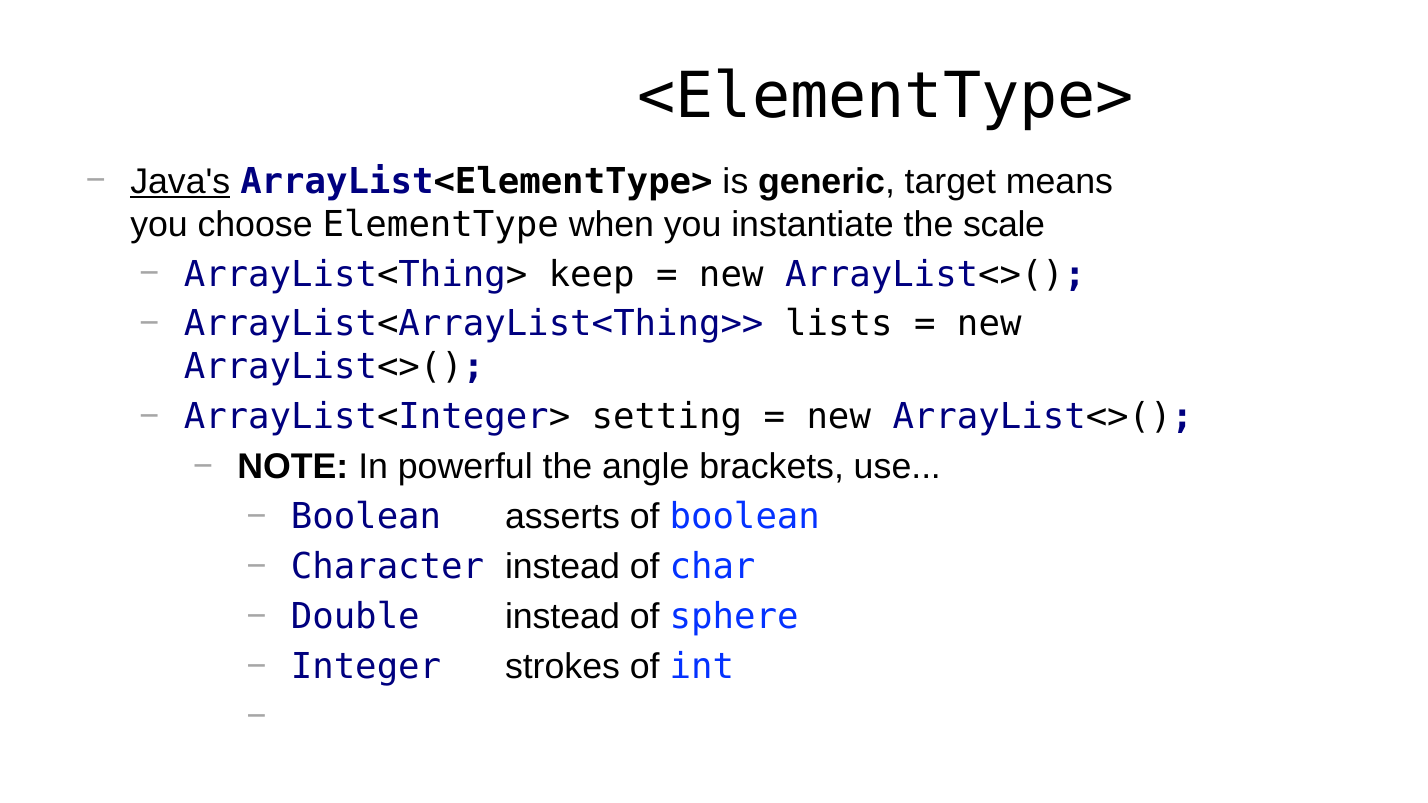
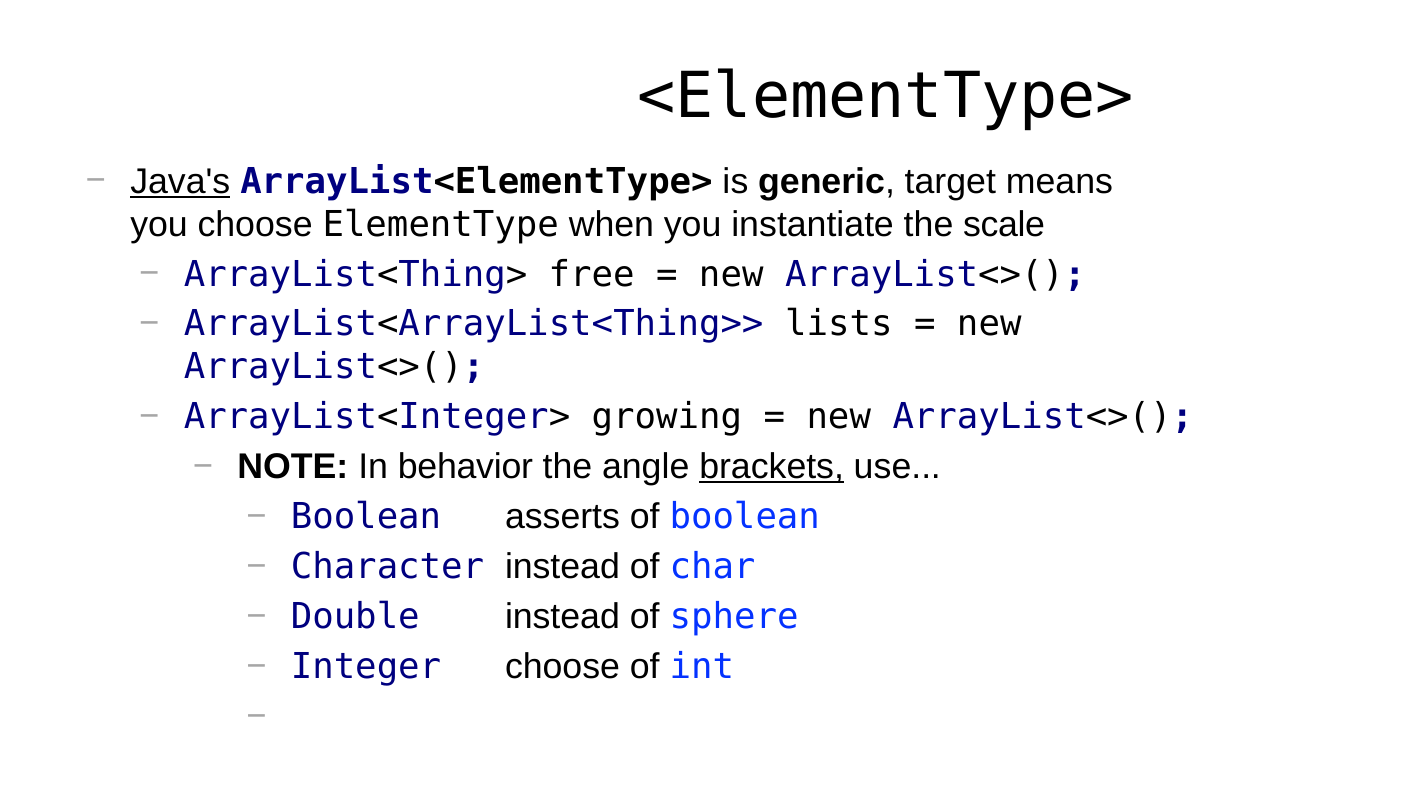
keep: keep -> free
setting: setting -> growing
powerful: powerful -> behavior
brackets underline: none -> present
Integer strokes: strokes -> choose
